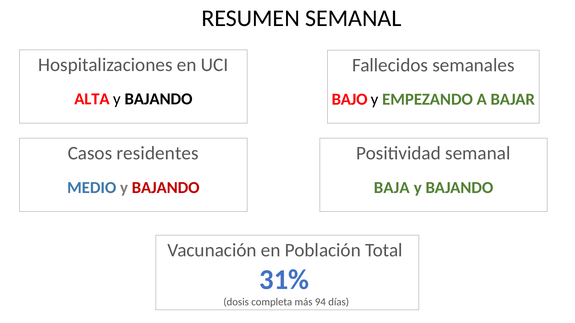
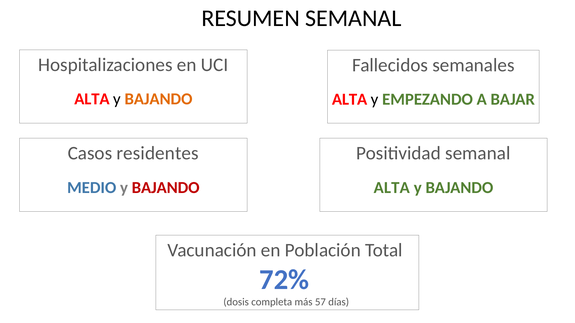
BAJANDO at (158, 99) colour: black -> orange
BAJO at (350, 99): BAJO -> ALTA
BAJA at (392, 188): BAJA -> ALTA
31%: 31% -> 72%
94: 94 -> 57
